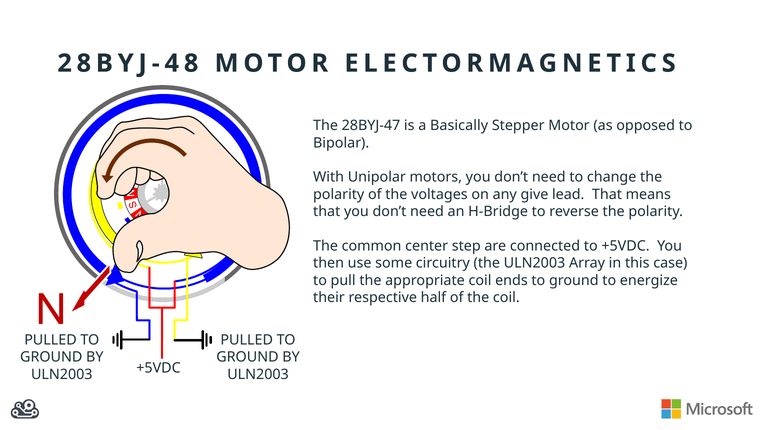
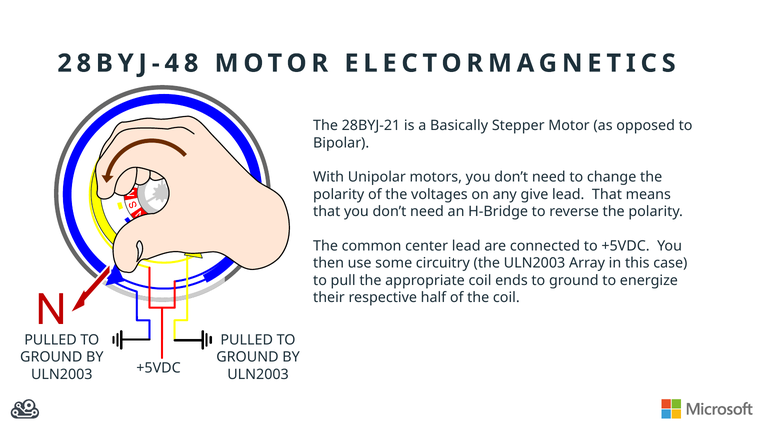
28BYJ-47: 28BYJ-47 -> 28BYJ-21
center step: step -> lead
